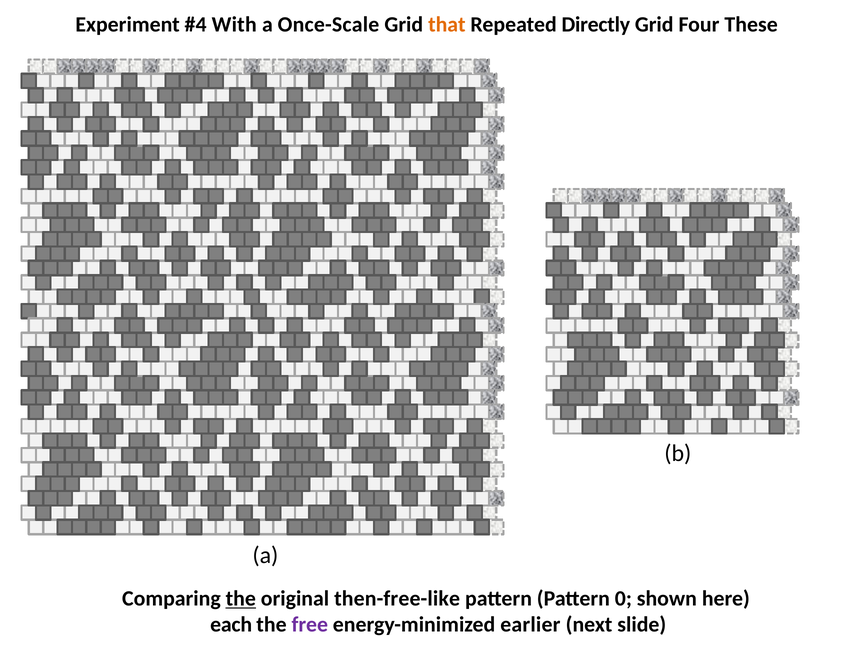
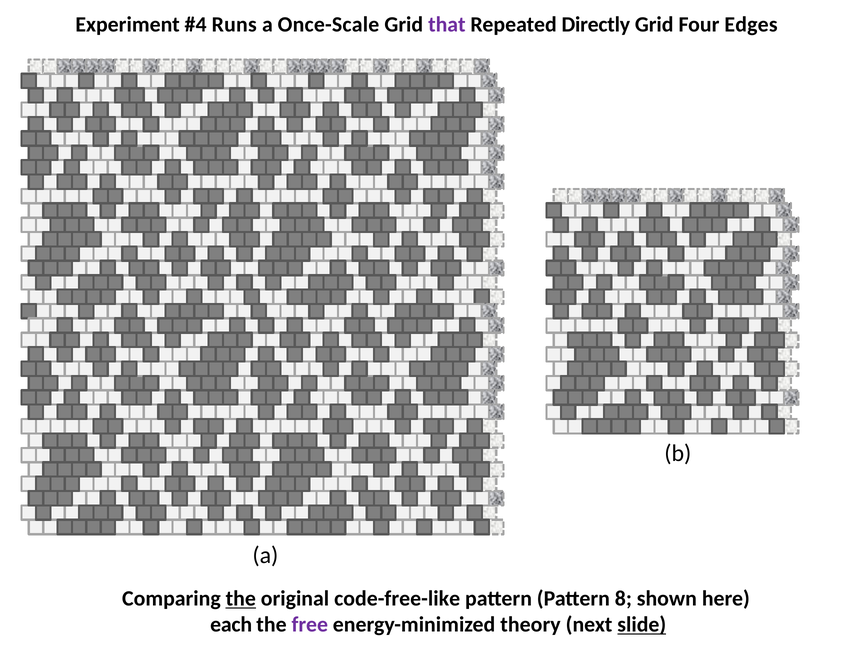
With: With -> Runs
that colour: orange -> purple
These: These -> Edges
then-free-like: then-free-like -> code-free-like
0: 0 -> 8
earlier: earlier -> theory
slide underline: none -> present
